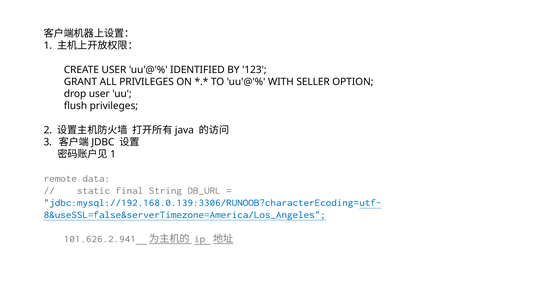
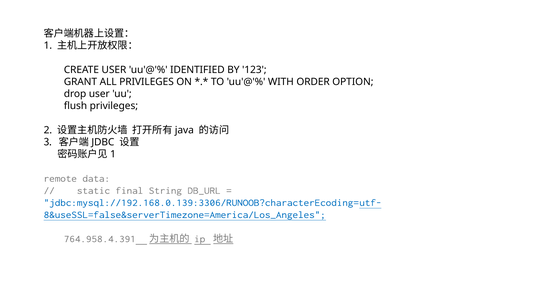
SELLER: SELLER -> ORDER
101.626.2.941: 101.626.2.941 -> 764.958.4.391
